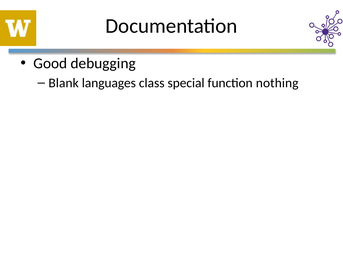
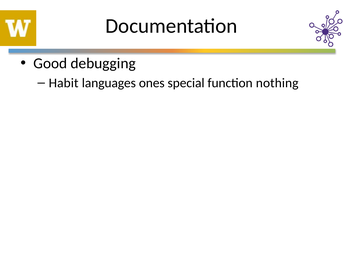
Blank: Blank -> Habit
class: class -> ones
